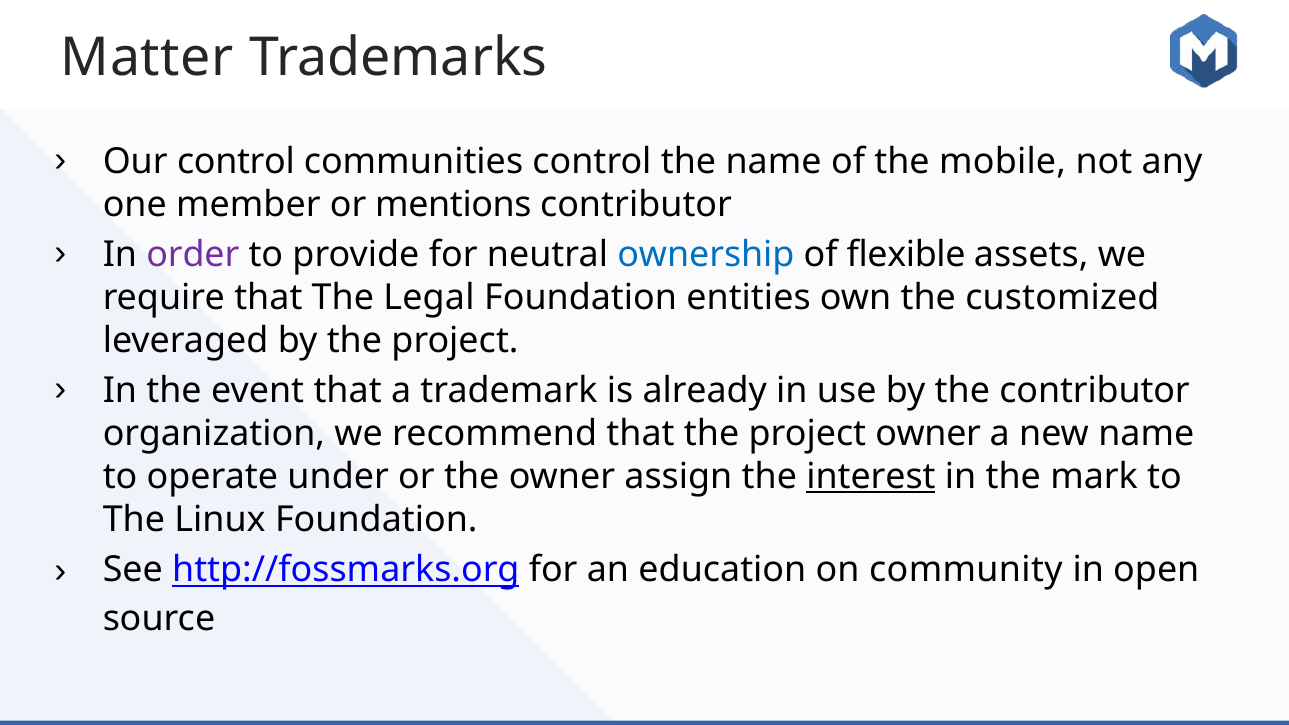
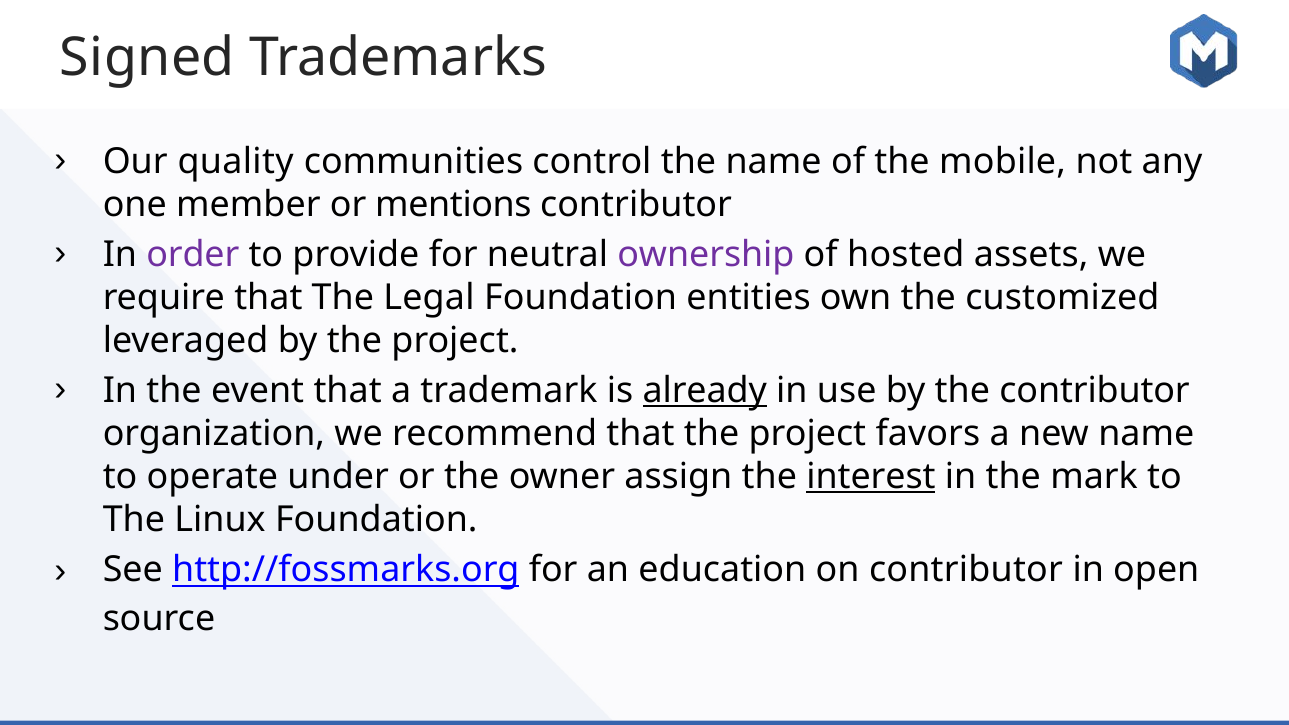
Matter: Matter -> Signed
Our control: control -> quality
ownership colour: blue -> purple
flexible: flexible -> hosted
already underline: none -> present
project owner: owner -> favors
on community: community -> contributor
